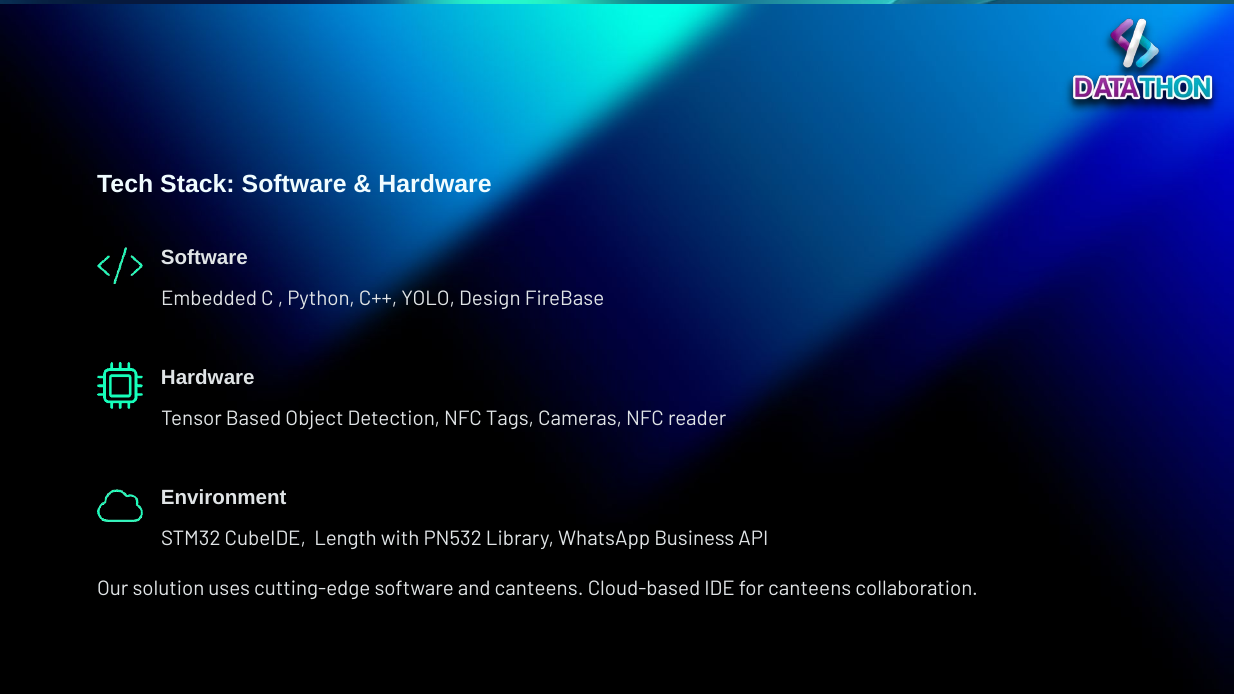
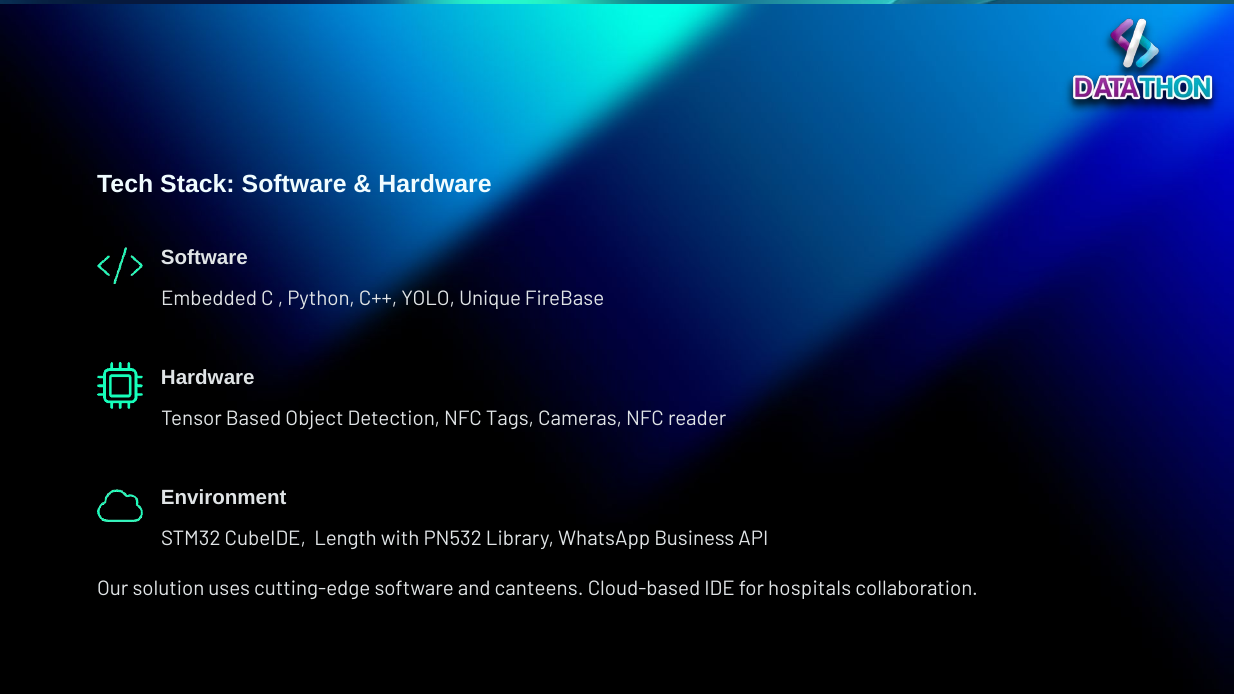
Design: Design -> Unique
for canteens: canteens -> hospitals
